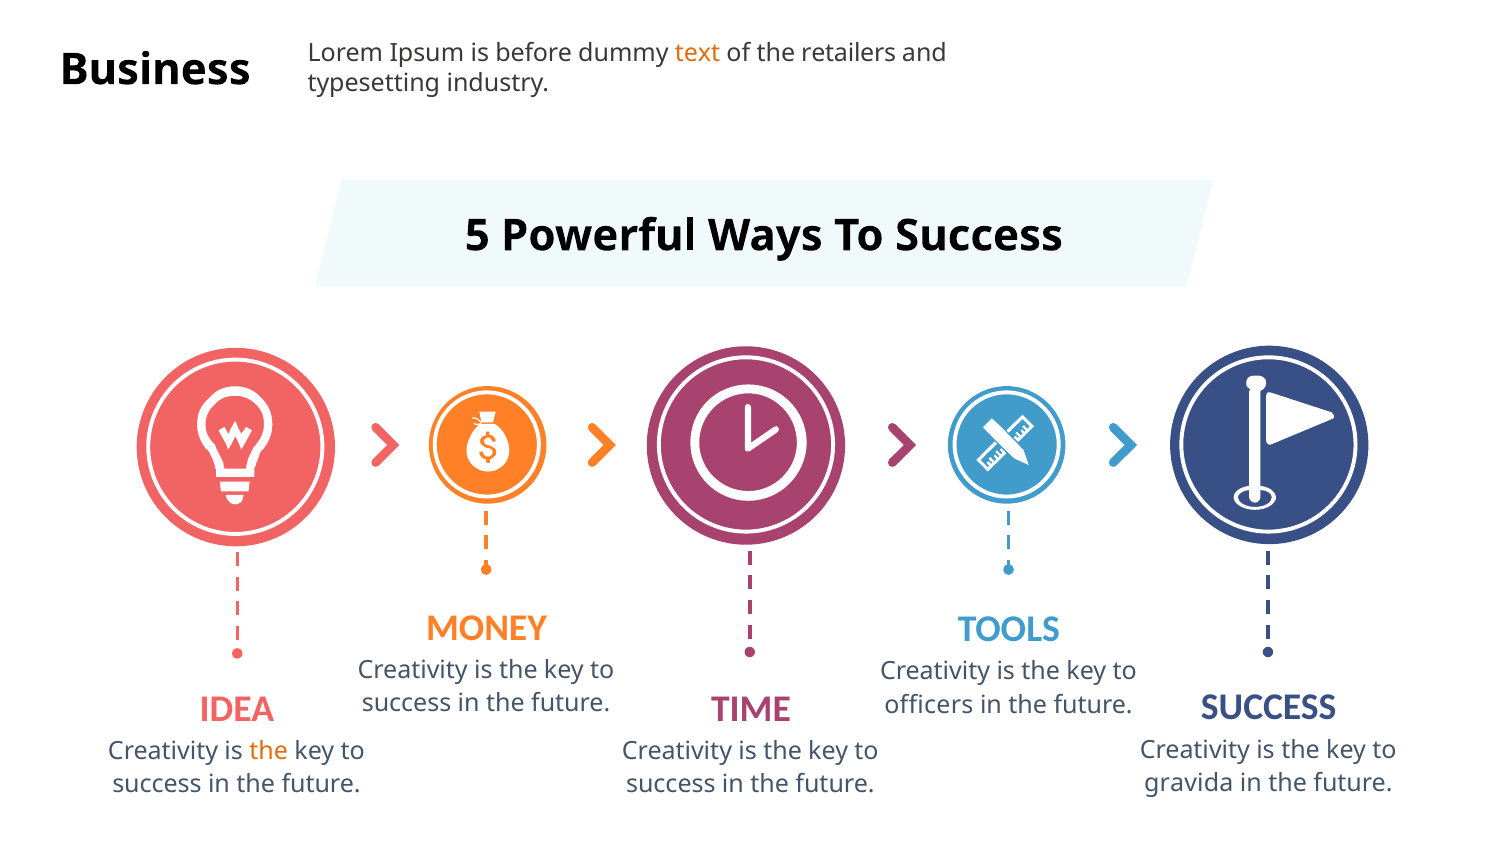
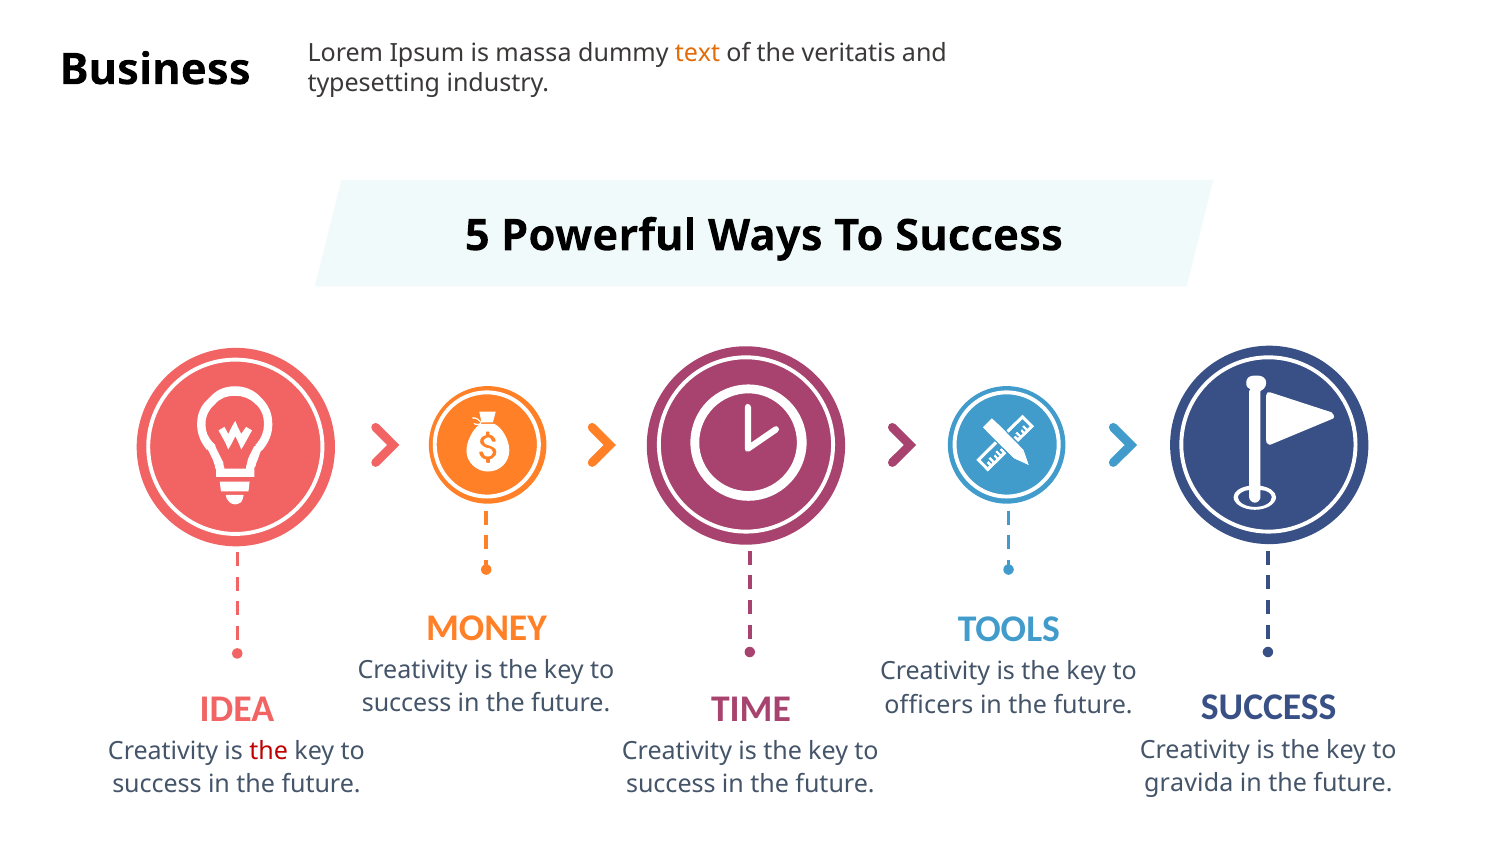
before: before -> massa
retailers: retailers -> veritatis
the at (269, 751) colour: orange -> red
